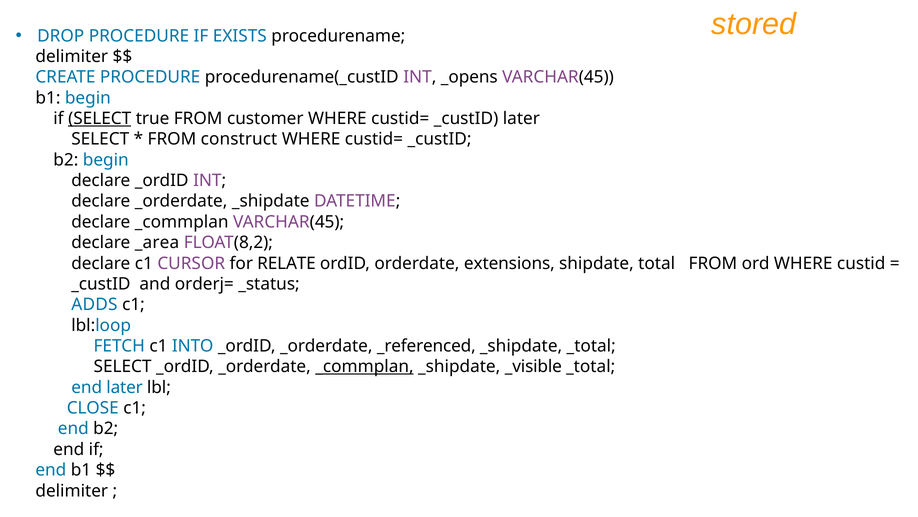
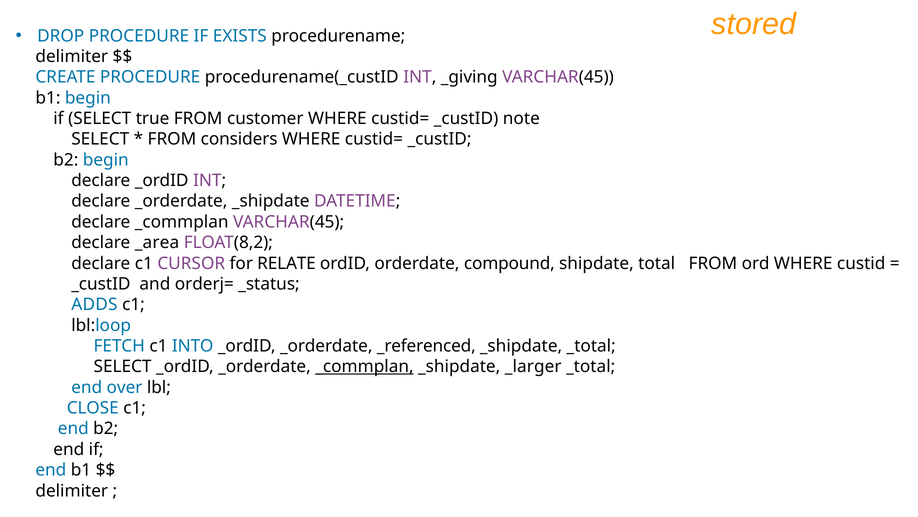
_opens: _opens -> _giving
SELECT at (100, 118) underline: present -> none
_custID later: later -> note
construct: construct -> considers
extensions: extensions -> compound
_visible: _visible -> _larger
end later: later -> over
